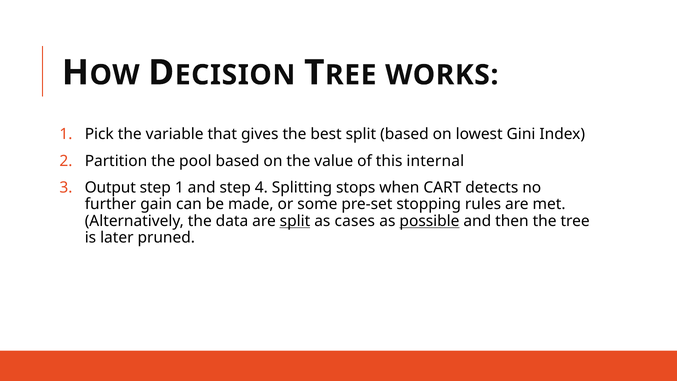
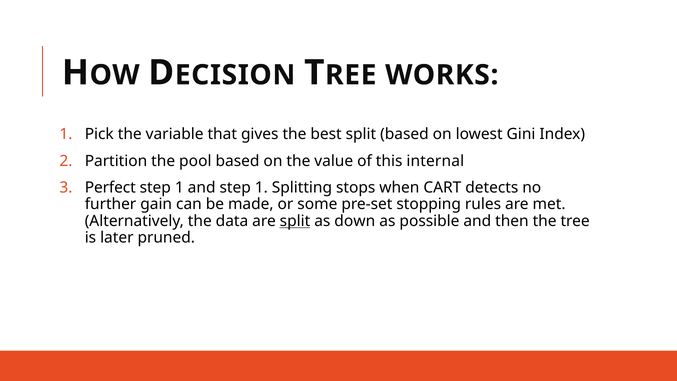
Output: Output -> Perfect
and step 4: 4 -> 1
cases: cases -> down
possible underline: present -> none
